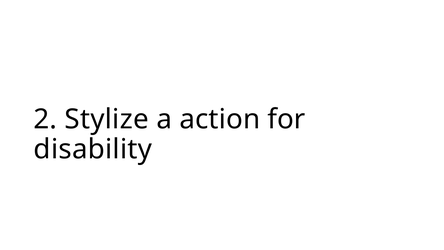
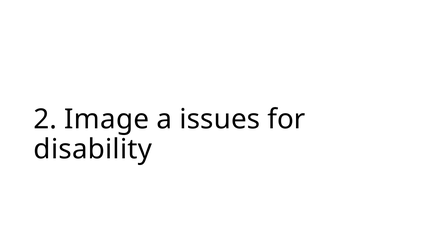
Stylize: Stylize -> Image
action: action -> issues
